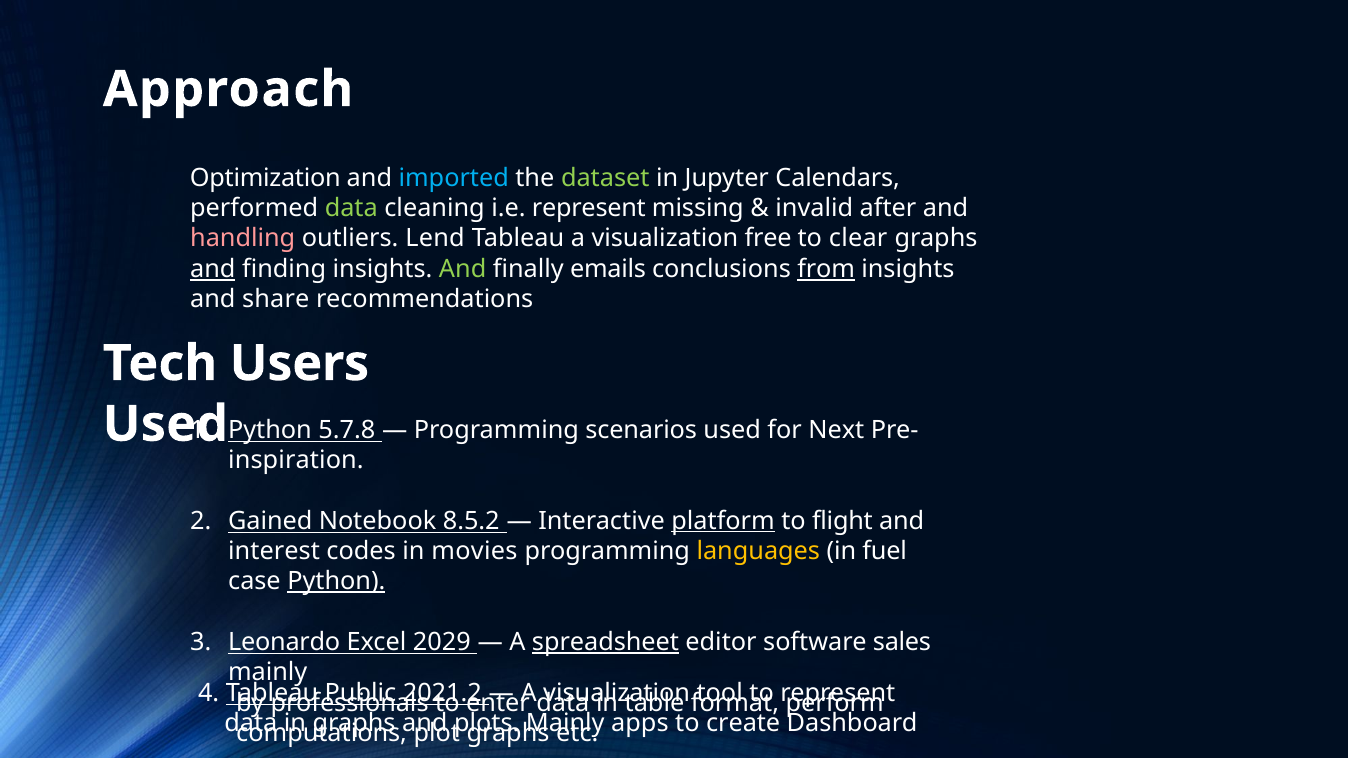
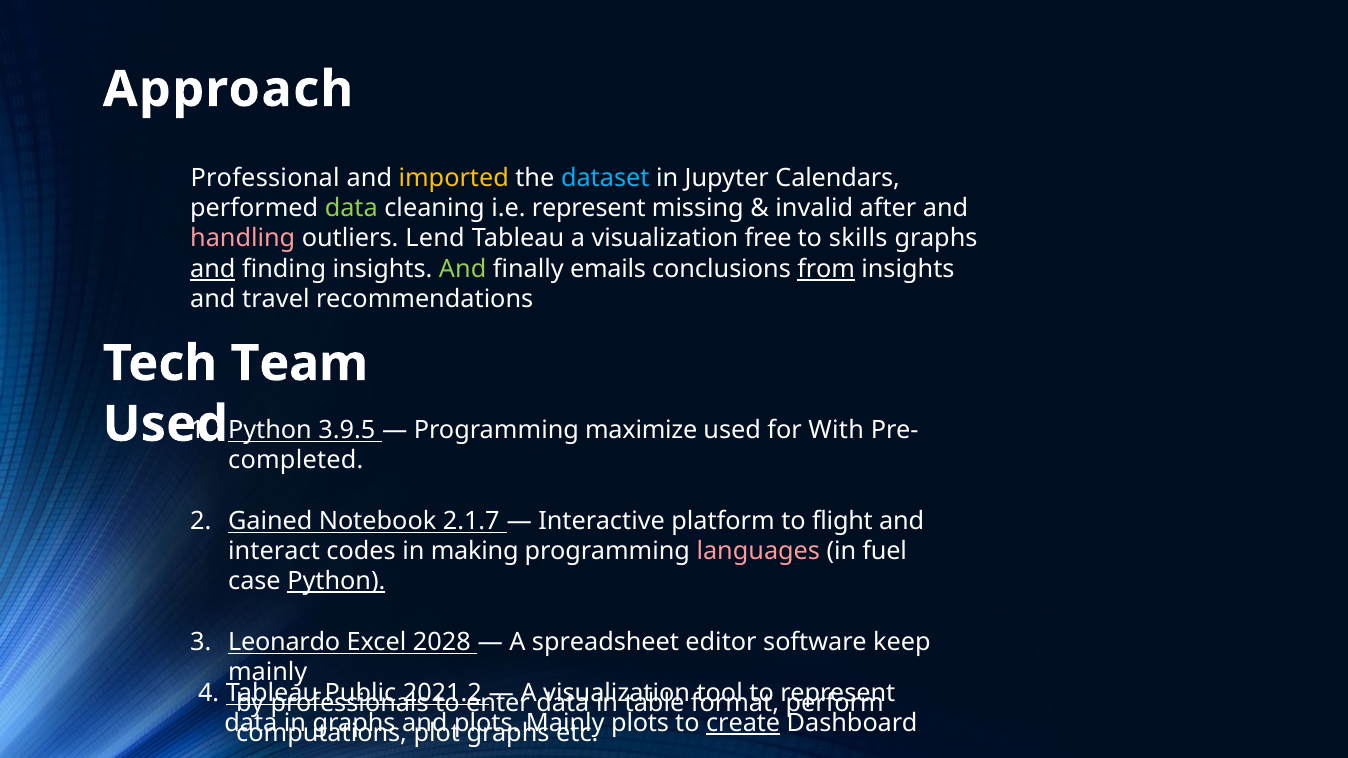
Optimization: Optimization -> Professional
imported colour: light blue -> yellow
dataset colour: light green -> light blue
clear: clear -> skills
share: share -> travel
Users: Users -> Team
5.7.8: 5.7.8 -> 3.9.5
scenarios: scenarios -> maximize
Next: Next -> With
inspiration: inspiration -> completed
8.5.2: 8.5.2 -> 2.1.7
platform underline: present -> none
interest: interest -> interact
movies: movies -> making
languages colour: yellow -> pink
2029: 2029 -> 2028
spreadsheet underline: present -> none
sales: sales -> keep
apps at (640, 724): apps -> plots
create underline: none -> present
